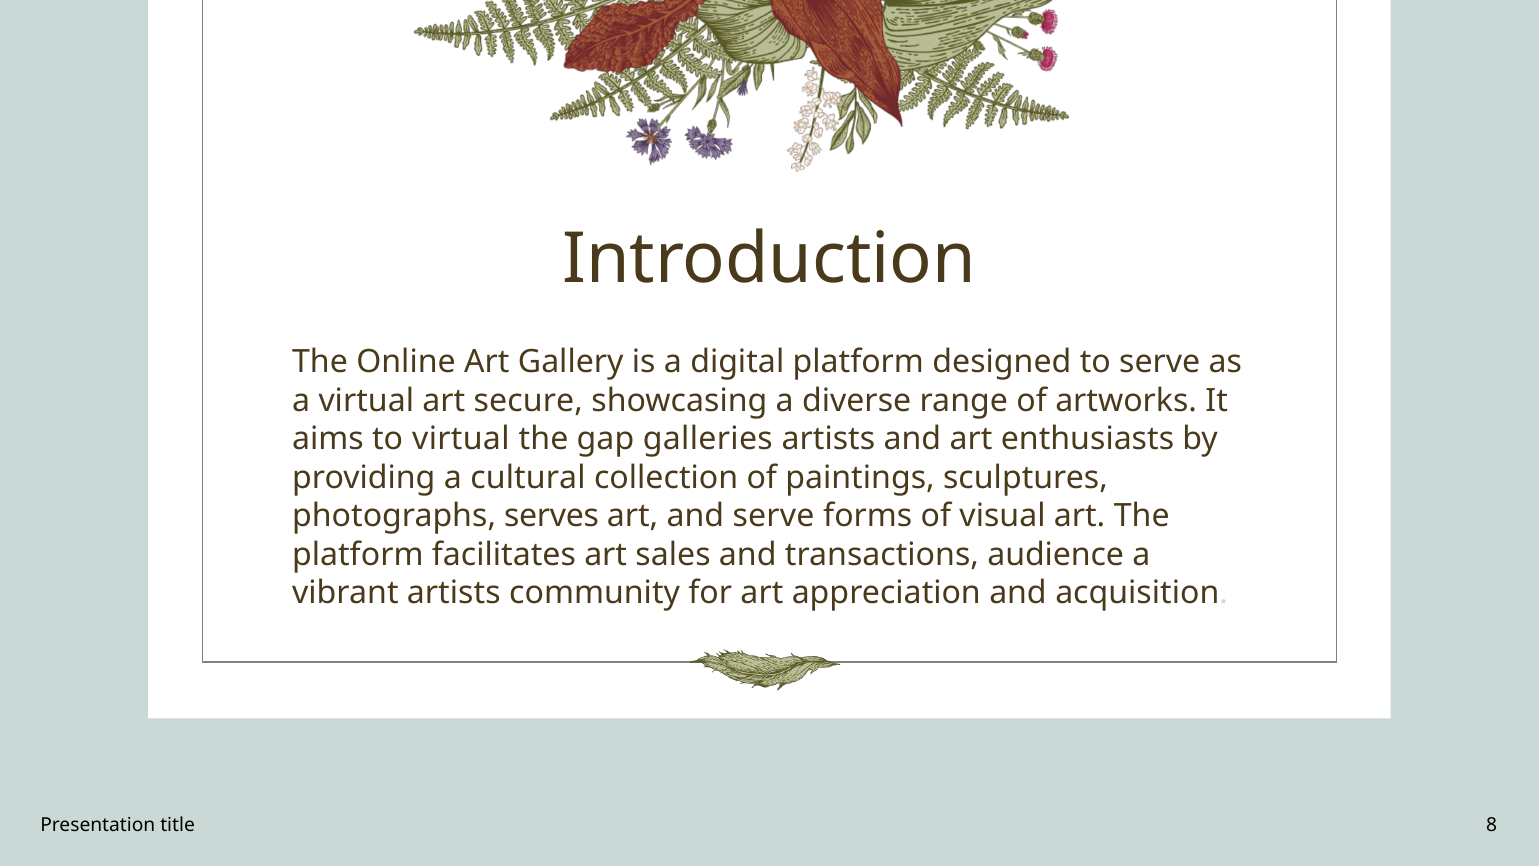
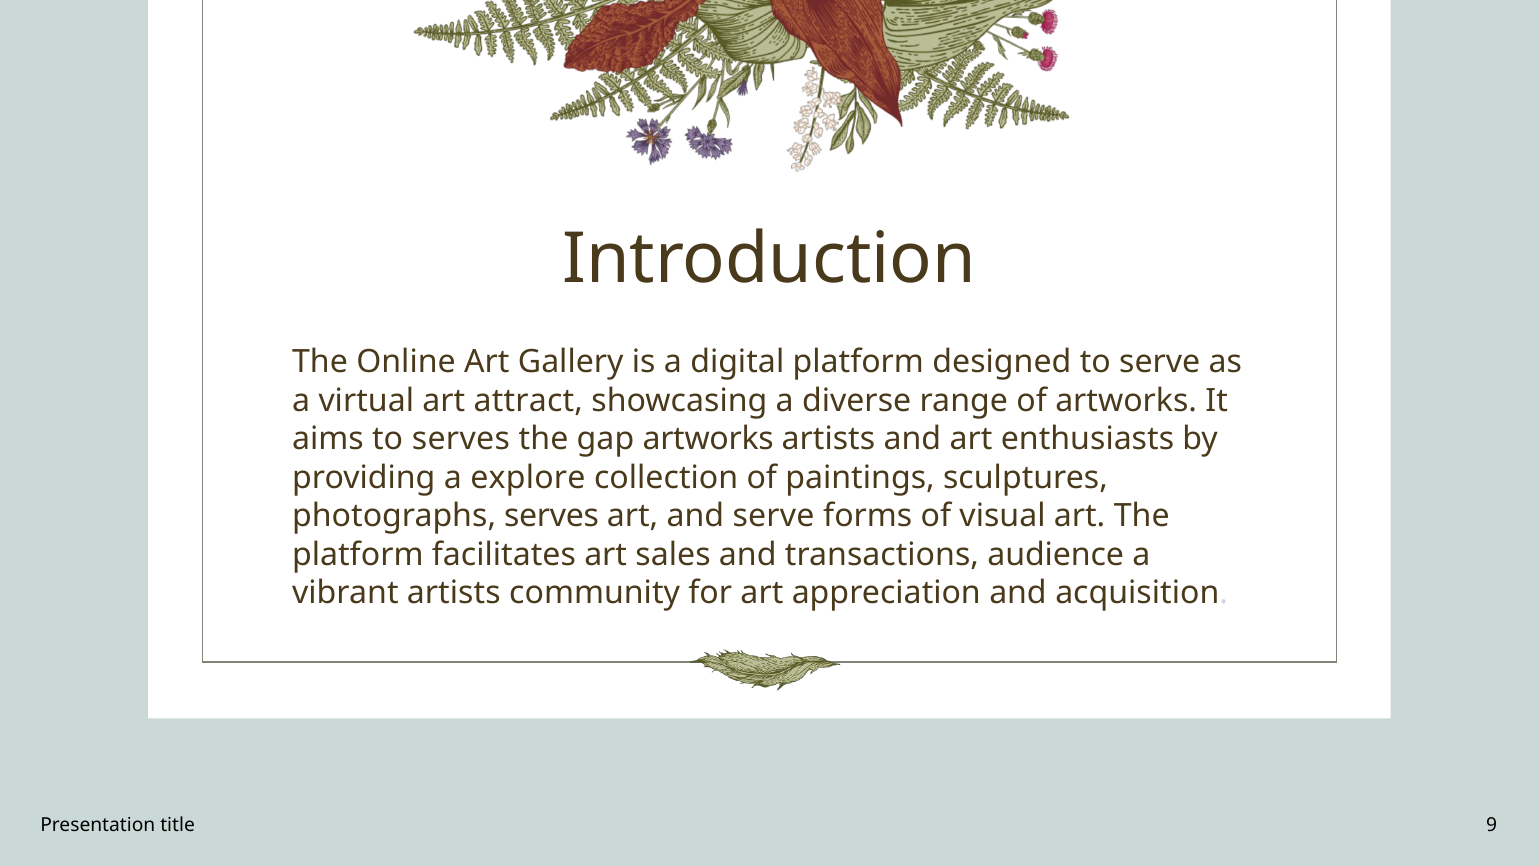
secure: secure -> attract
to virtual: virtual -> serves
gap galleries: galleries -> artworks
cultural: cultural -> explore
8: 8 -> 9
